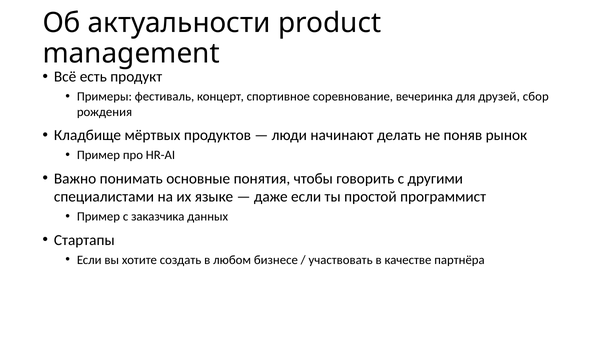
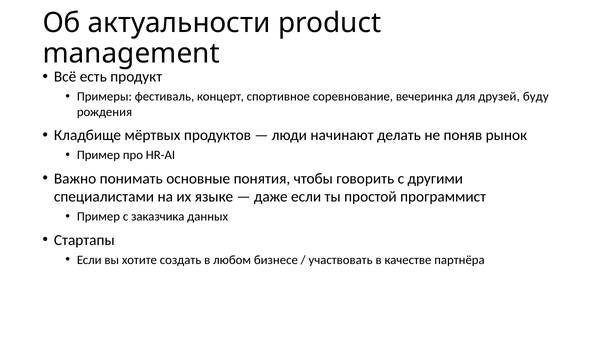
сбор: сбор -> буду
